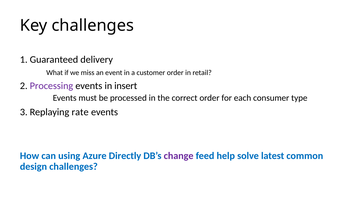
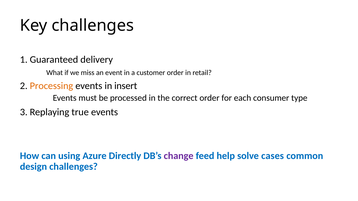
Processing colour: purple -> orange
rate: rate -> true
latest: latest -> cases
